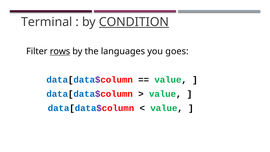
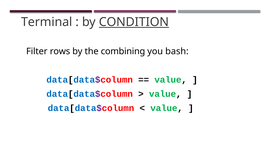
rows underline: present -> none
languages: languages -> combining
goes: goes -> bash
